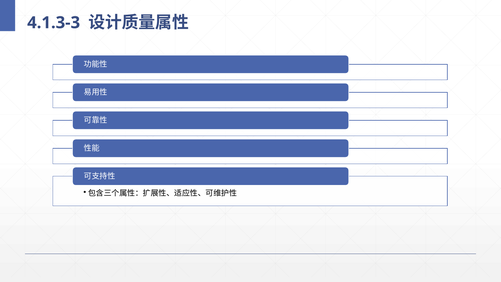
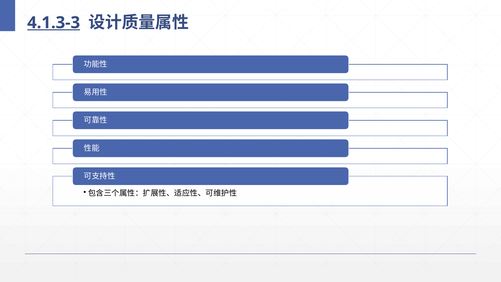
4.1.3-3 underline: none -> present
